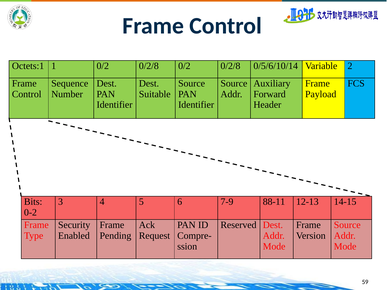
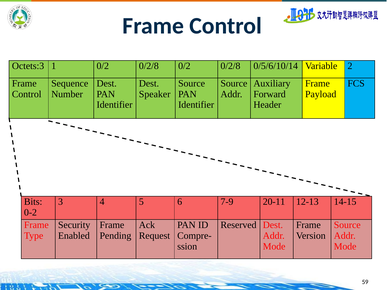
Octets:1: Octets:1 -> Octets:3
Suitable: Suitable -> Speaker
88-11: 88-11 -> 20-11
